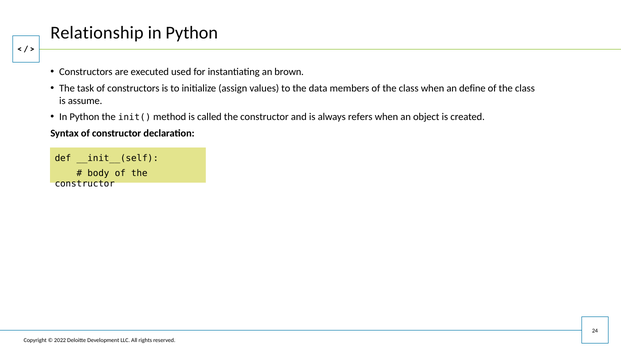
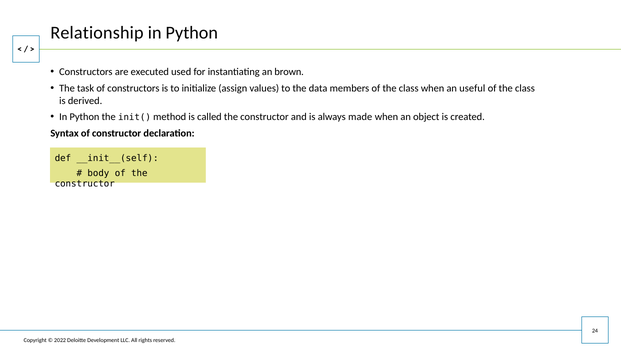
define: define -> useful
assume: assume -> derived
refers: refers -> made
